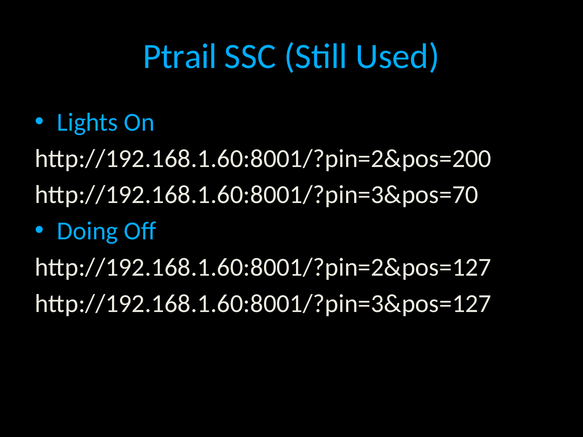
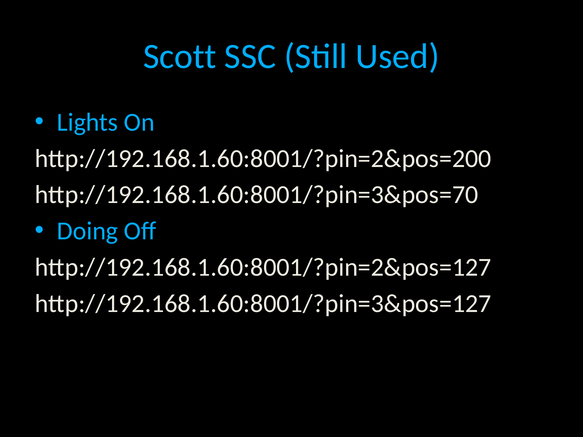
Ptrail: Ptrail -> Scott
